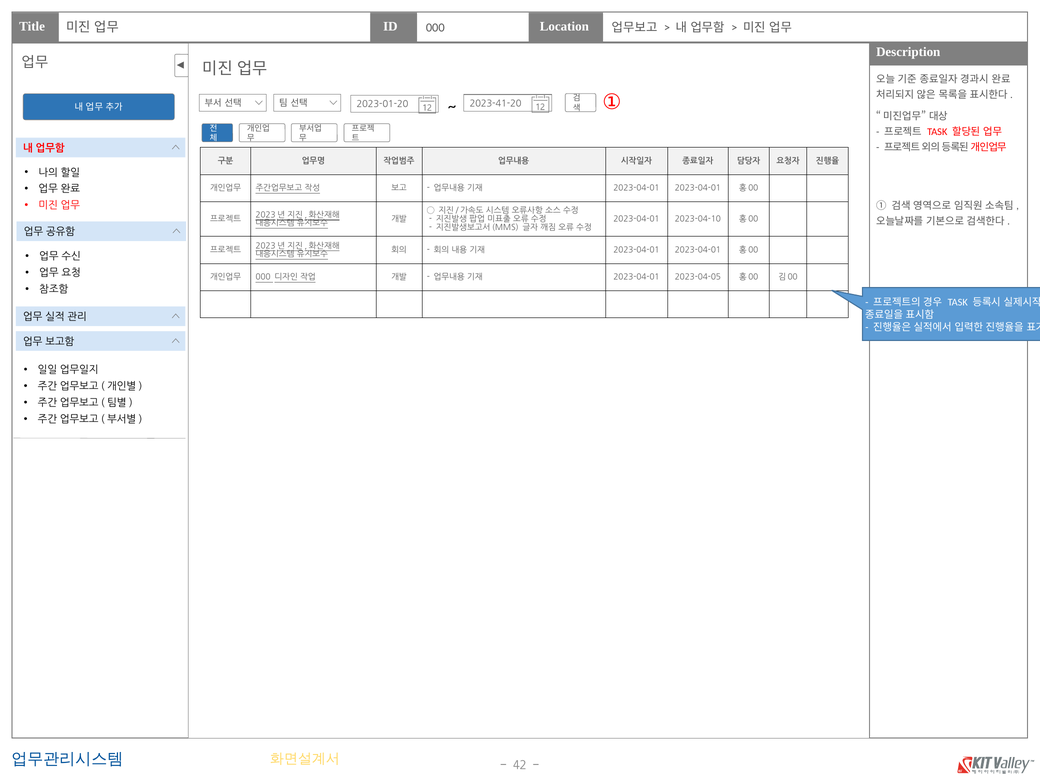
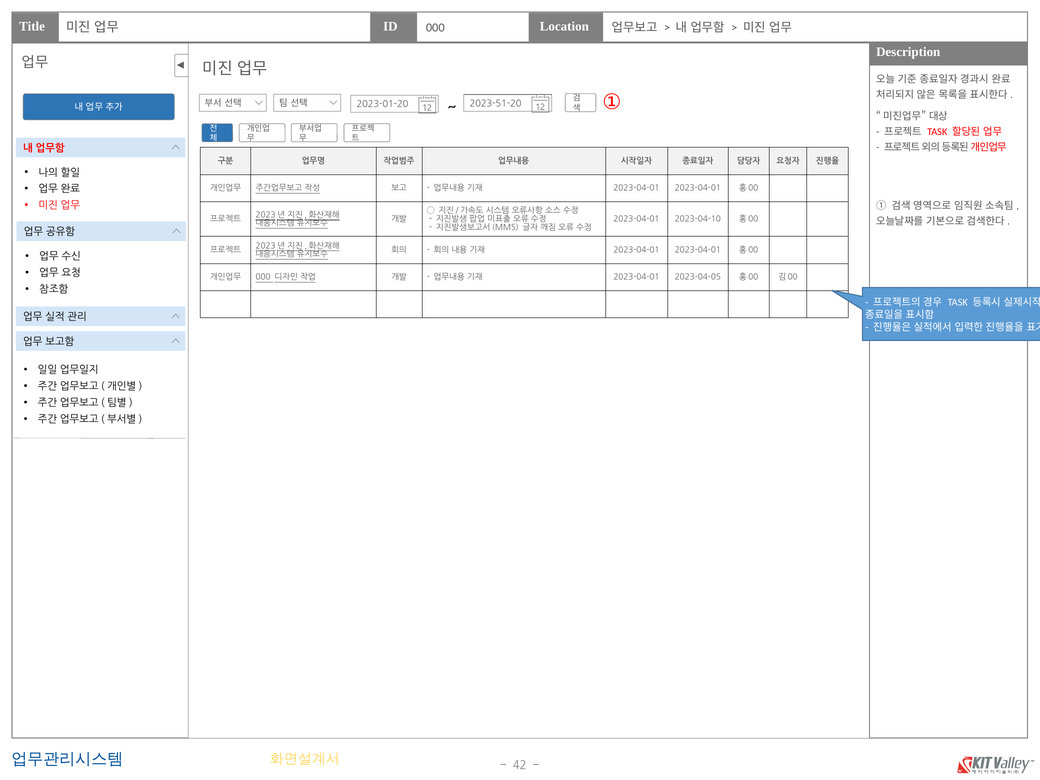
2023-41-20: 2023-41-20 -> 2023-51-20
